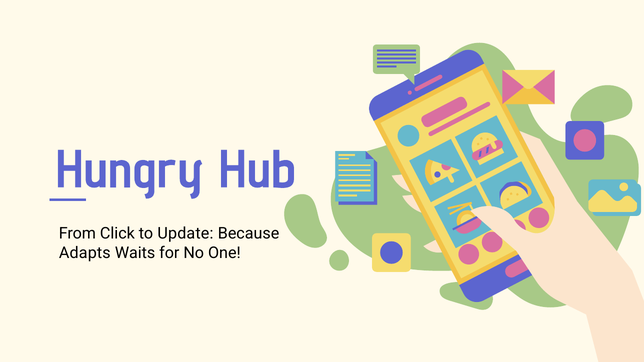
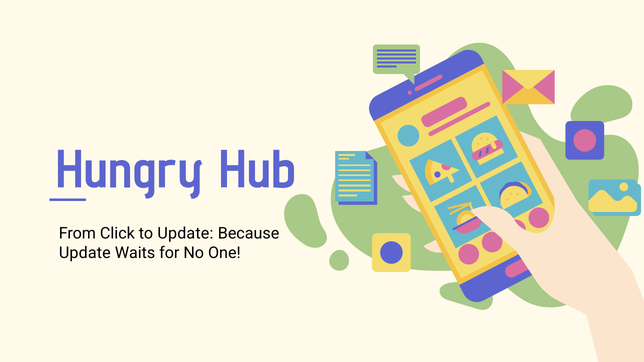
Adapts at (85, 253): Adapts -> Update
